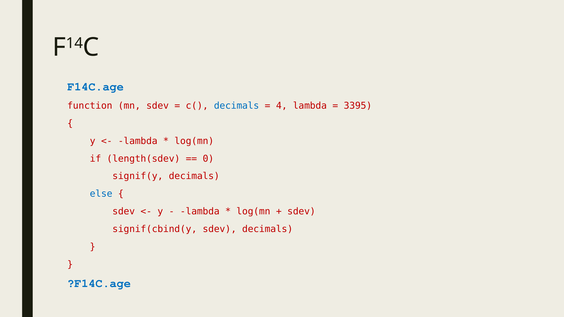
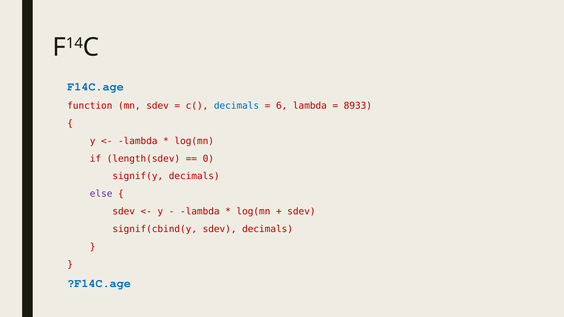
4: 4 -> 6
3395: 3395 -> 8933
else colour: blue -> purple
